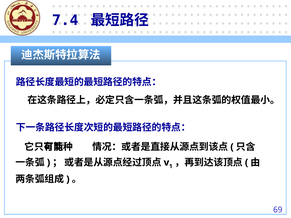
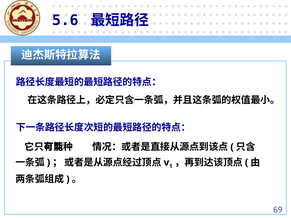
7.4: 7.4 -> 5.6
